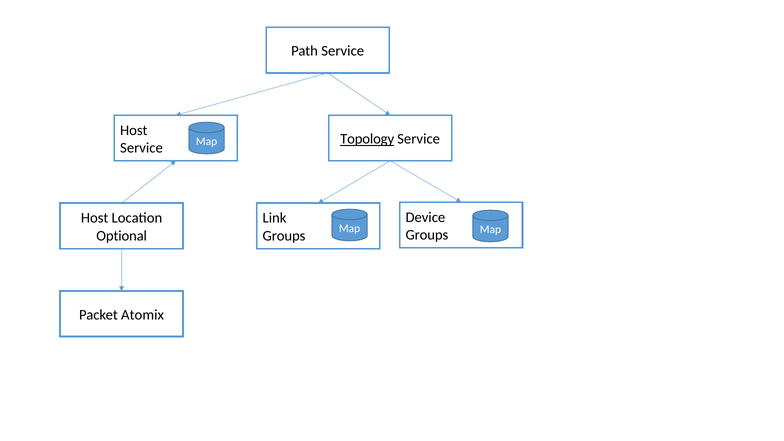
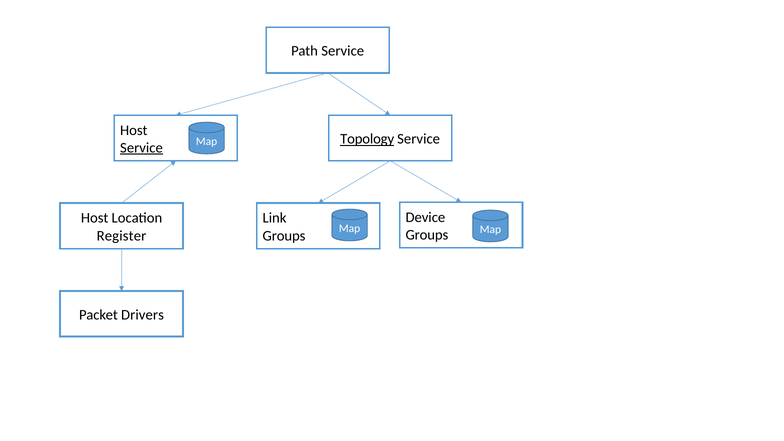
Service at (141, 148) underline: none -> present
Optional: Optional -> Register
Atomix: Atomix -> Drivers
